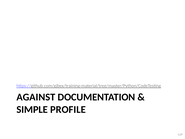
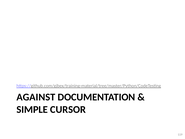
PROFILE: PROFILE -> CURSOR
